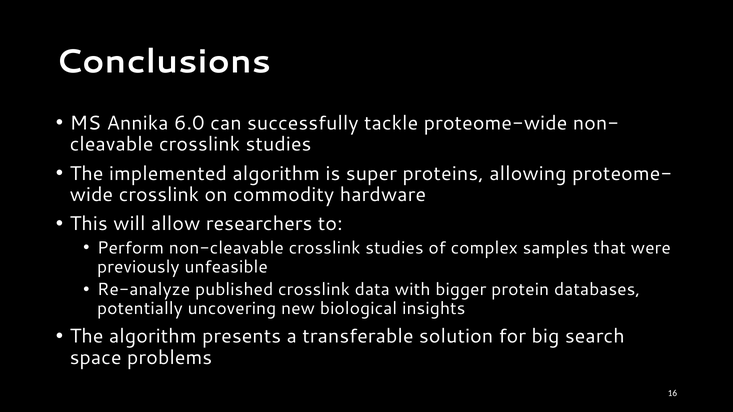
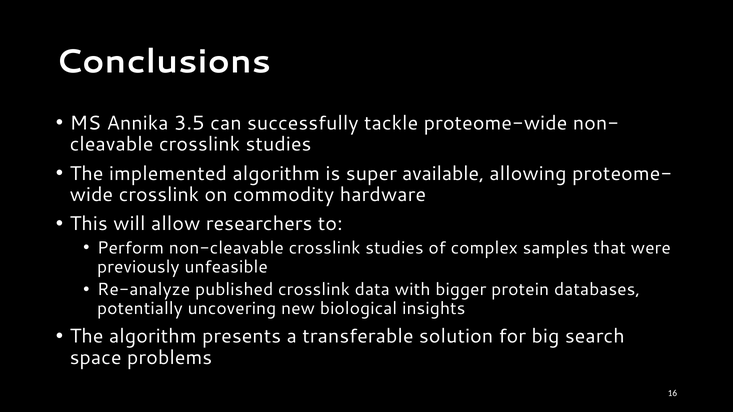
6.0: 6.0 -> 3.5
proteins: proteins -> available
